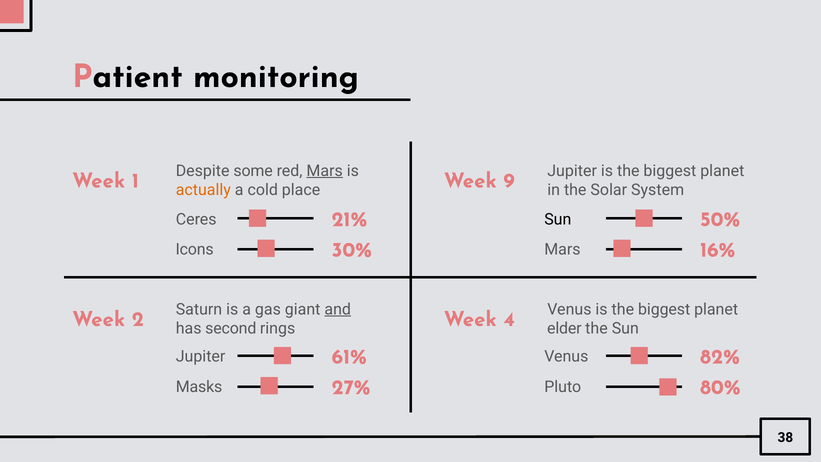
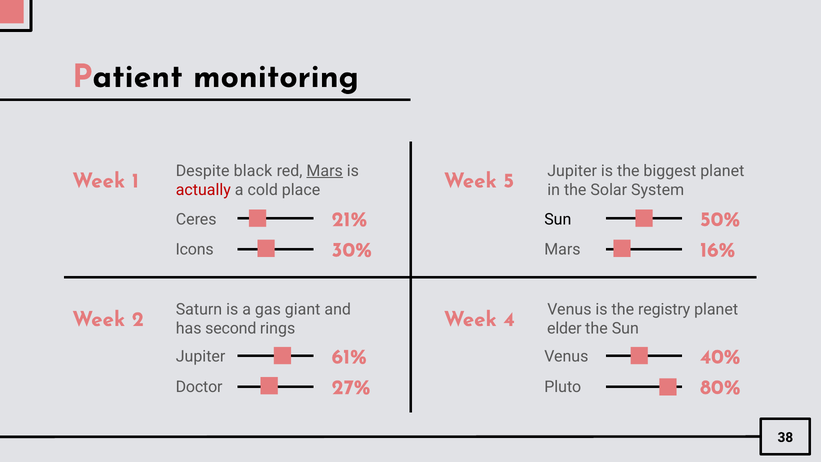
some: some -> black
9: 9 -> 5
actually colour: orange -> red
and underline: present -> none
Venus is the biggest: biggest -> registry
82%: 82% -> 40%
Masks: Masks -> Doctor
